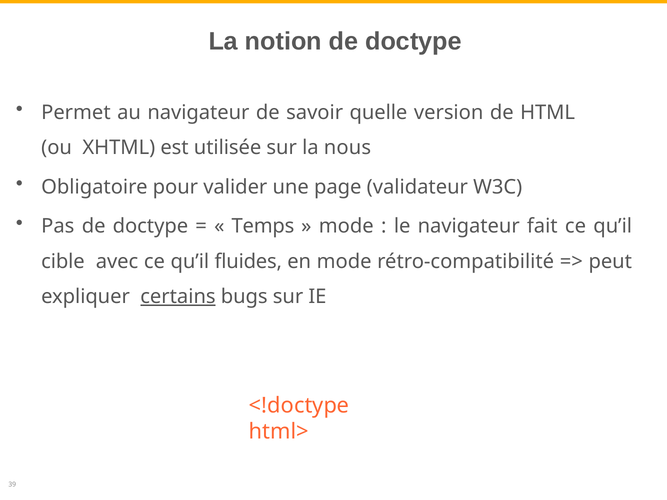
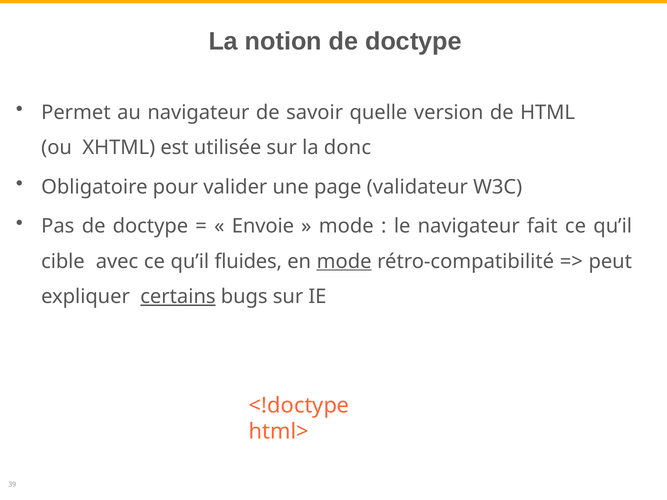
nous: nous -> donc
Temps: Temps -> Envoie
mode at (344, 262) underline: none -> present
